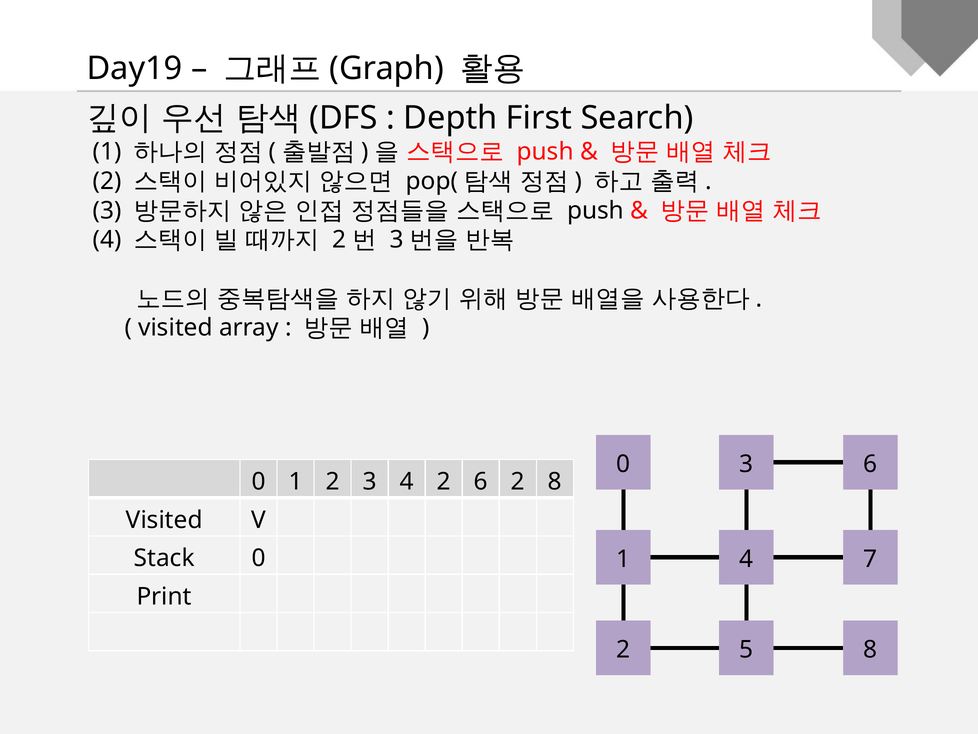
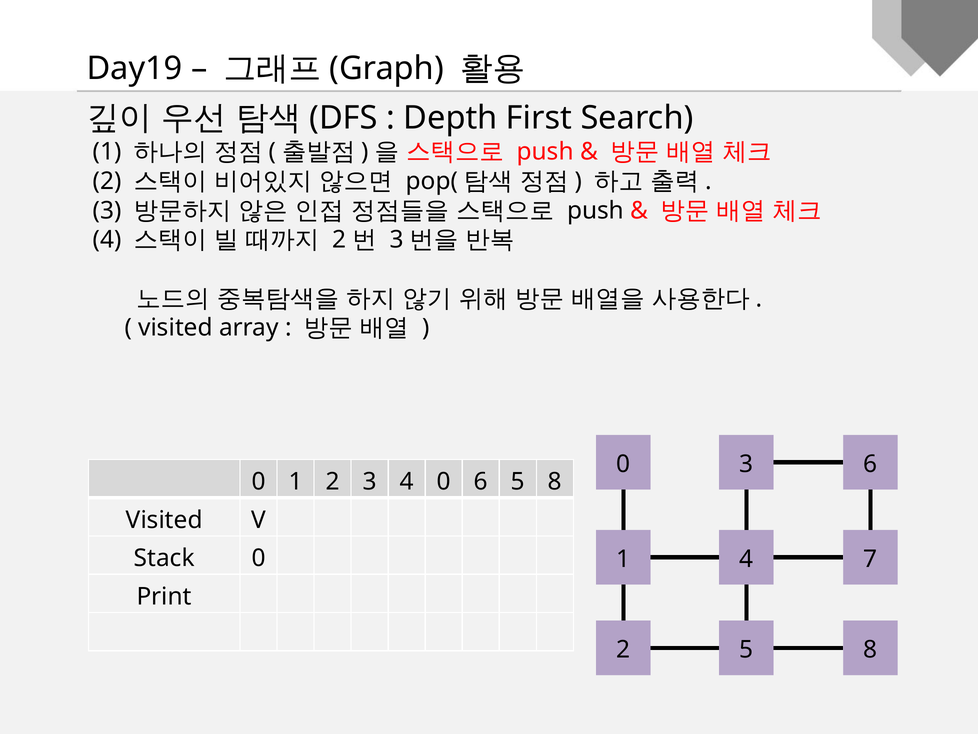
4 2: 2 -> 0
6 2: 2 -> 5
